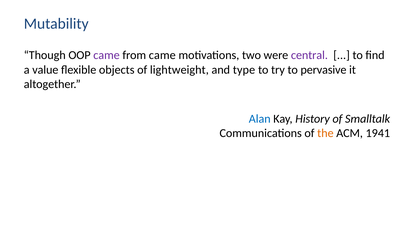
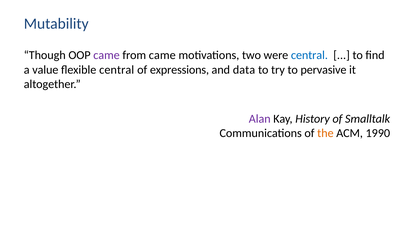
central at (309, 55) colour: purple -> blue
flexible objects: objects -> central
lightweight: lightweight -> expressions
type: type -> data
Alan colour: blue -> purple
1941: 1941 -> 1990
